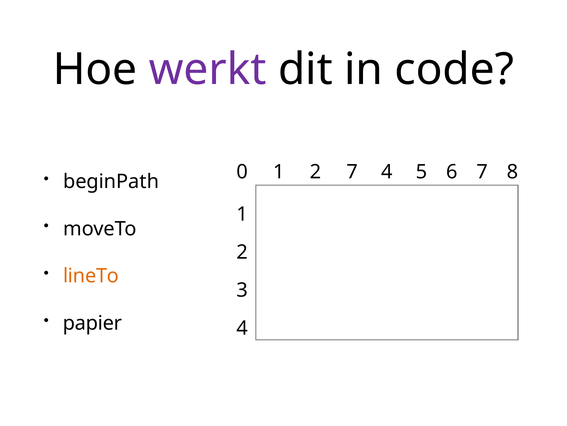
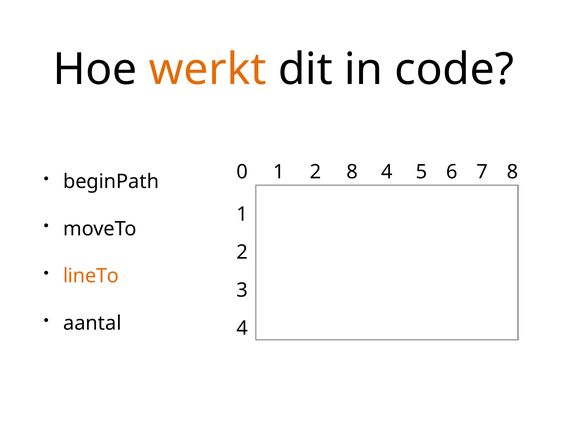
werkt colour: purple -> orange
2 7: 7 -> 8
papier: papier -> aantal
